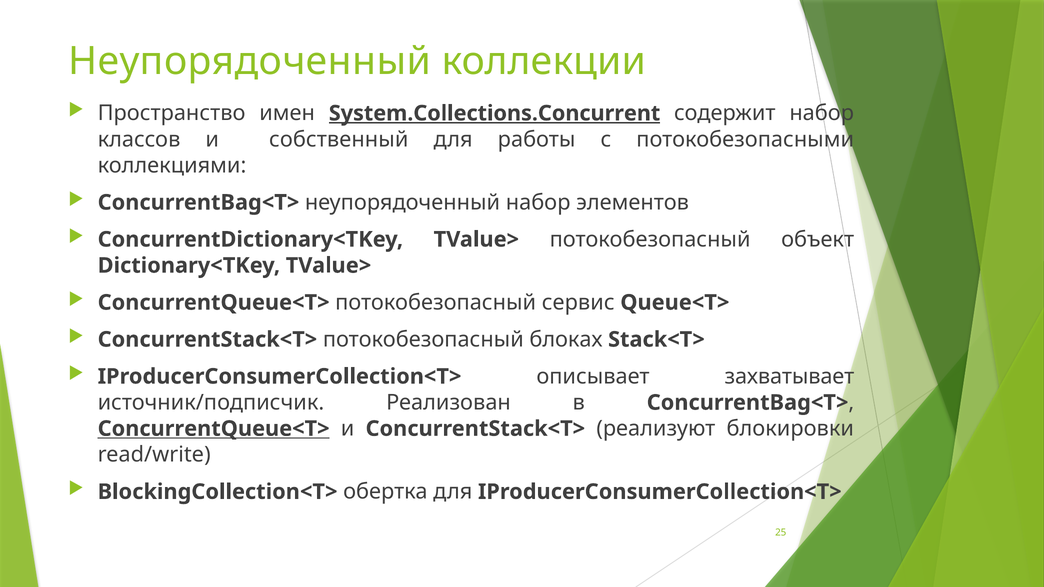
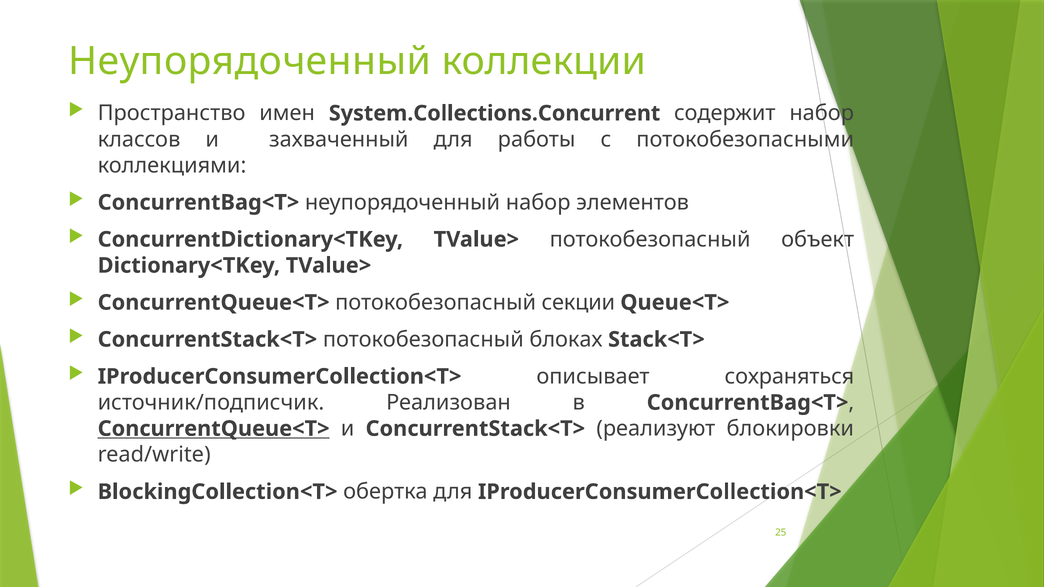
System.Collections.Concurrent underline: present -> none
собственный: собственный -> захваченный
сервис: сервис -> секции
захватывает: захватывает -> сохраняться
